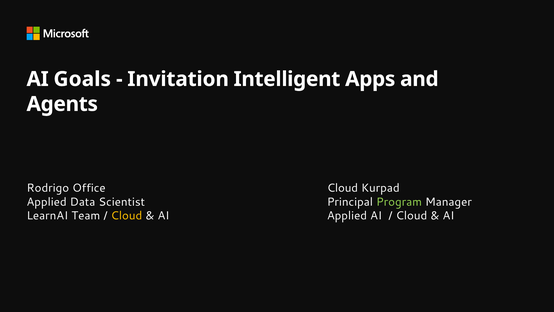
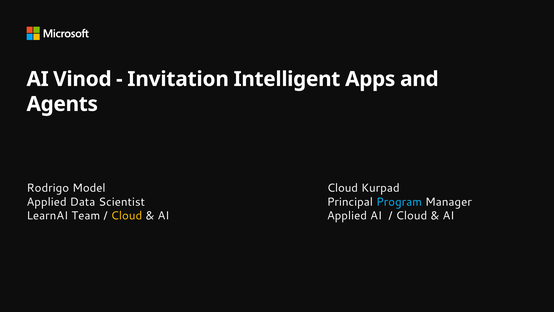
Goals: Goals -> Vinod
Office: Office -> Model
Program colour: light green -> light blue
